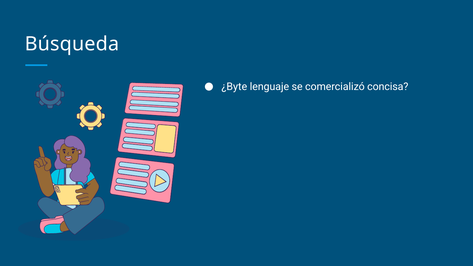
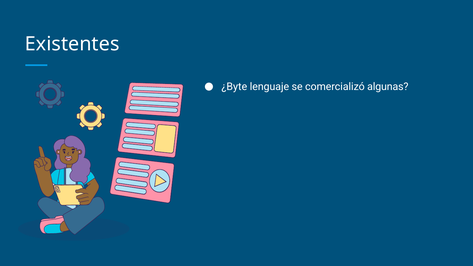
Búsqueda: Búsqueda -> Existentes
concisa: concisa -> algunas
